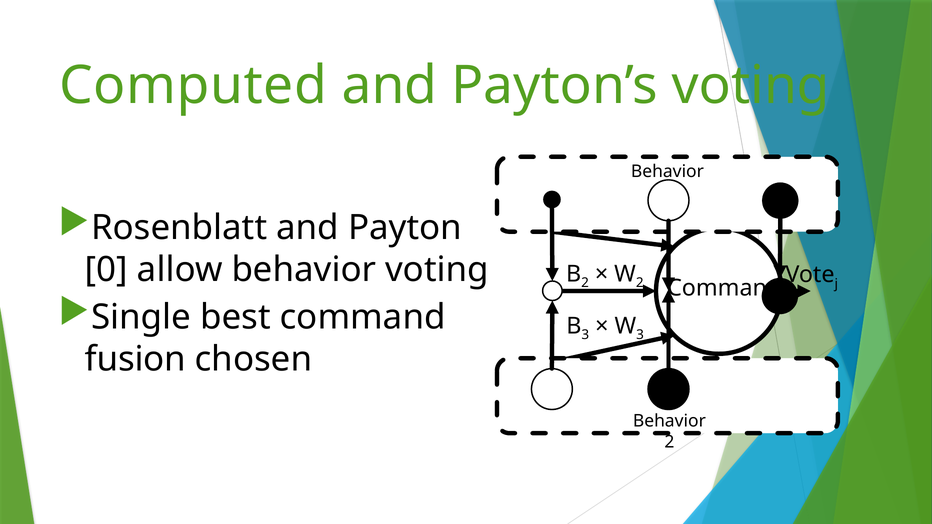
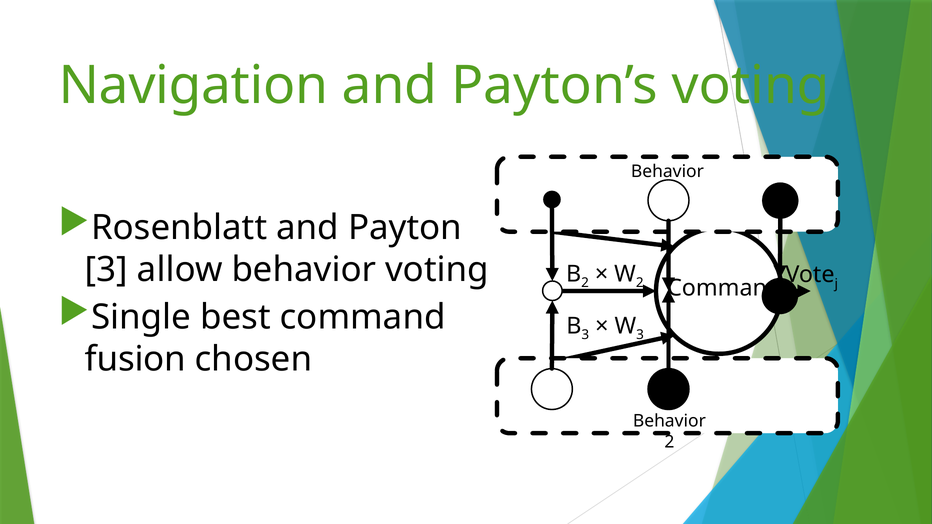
Computed: Computed -> Navigation
0 at (106, 270): 0 -> 3
